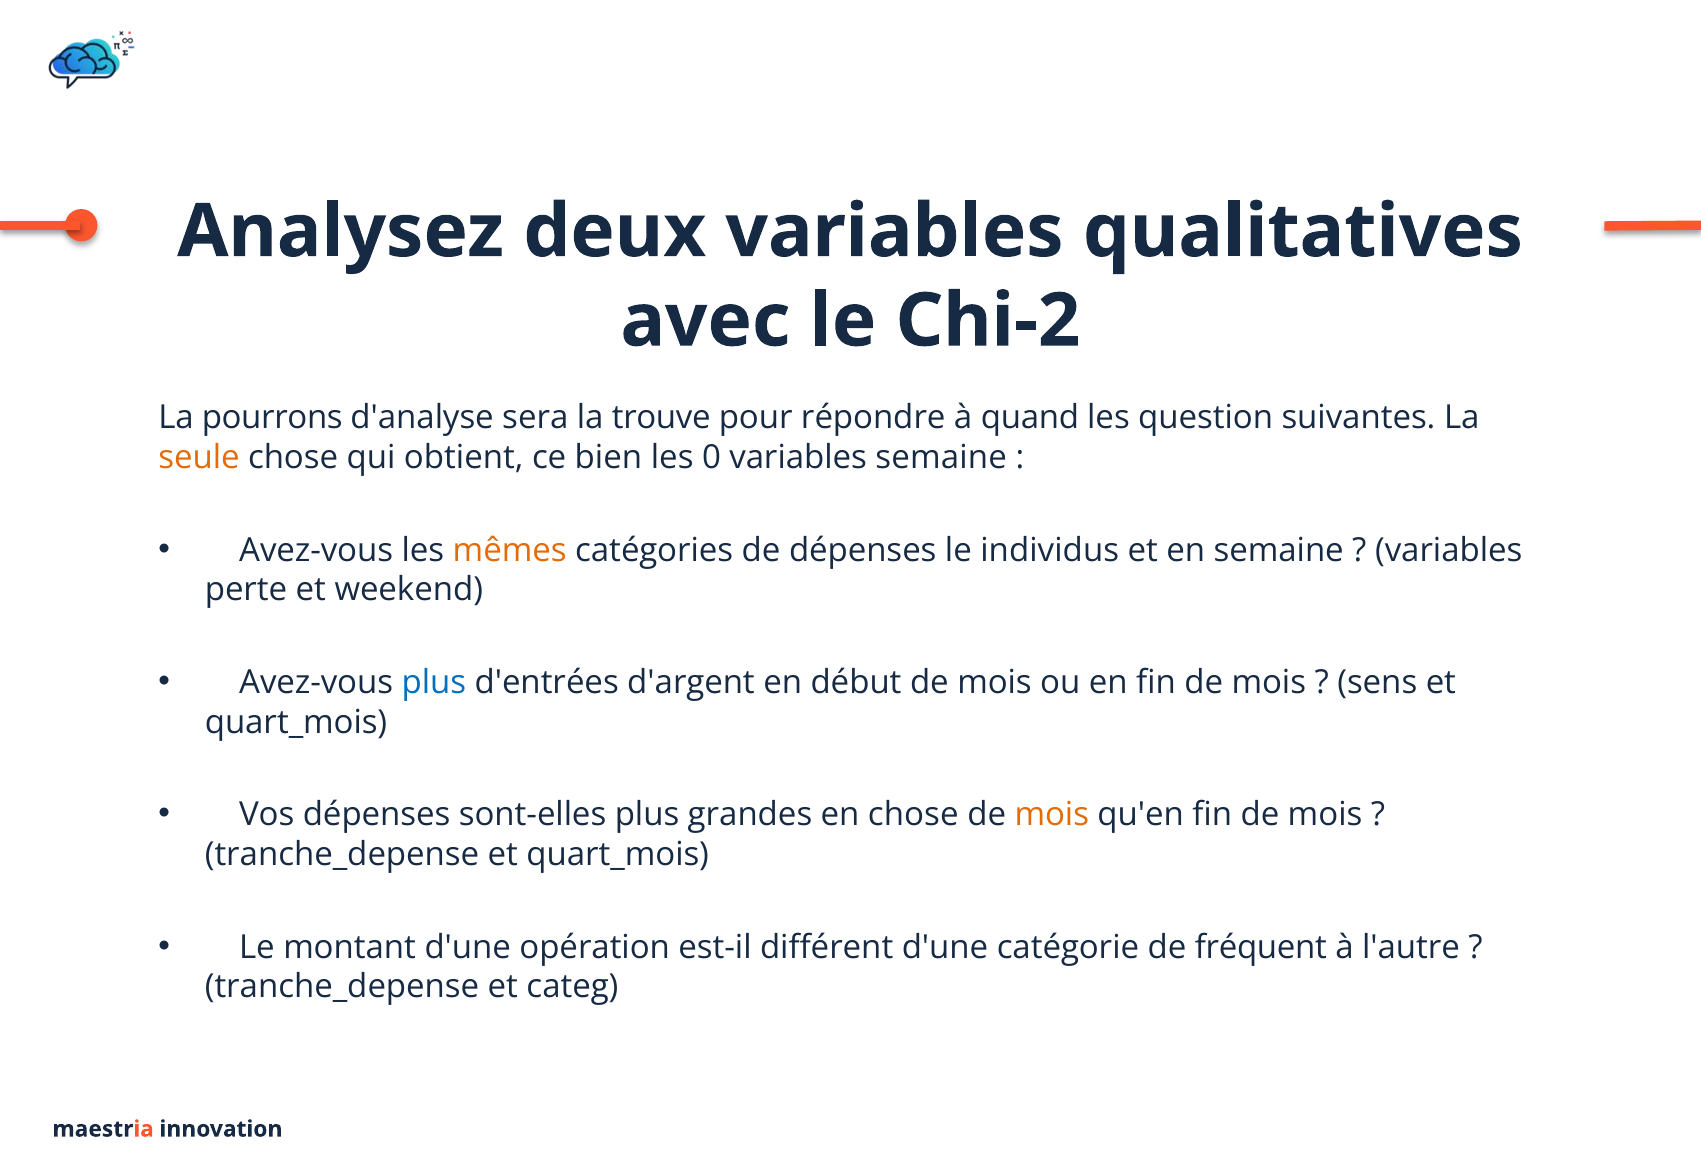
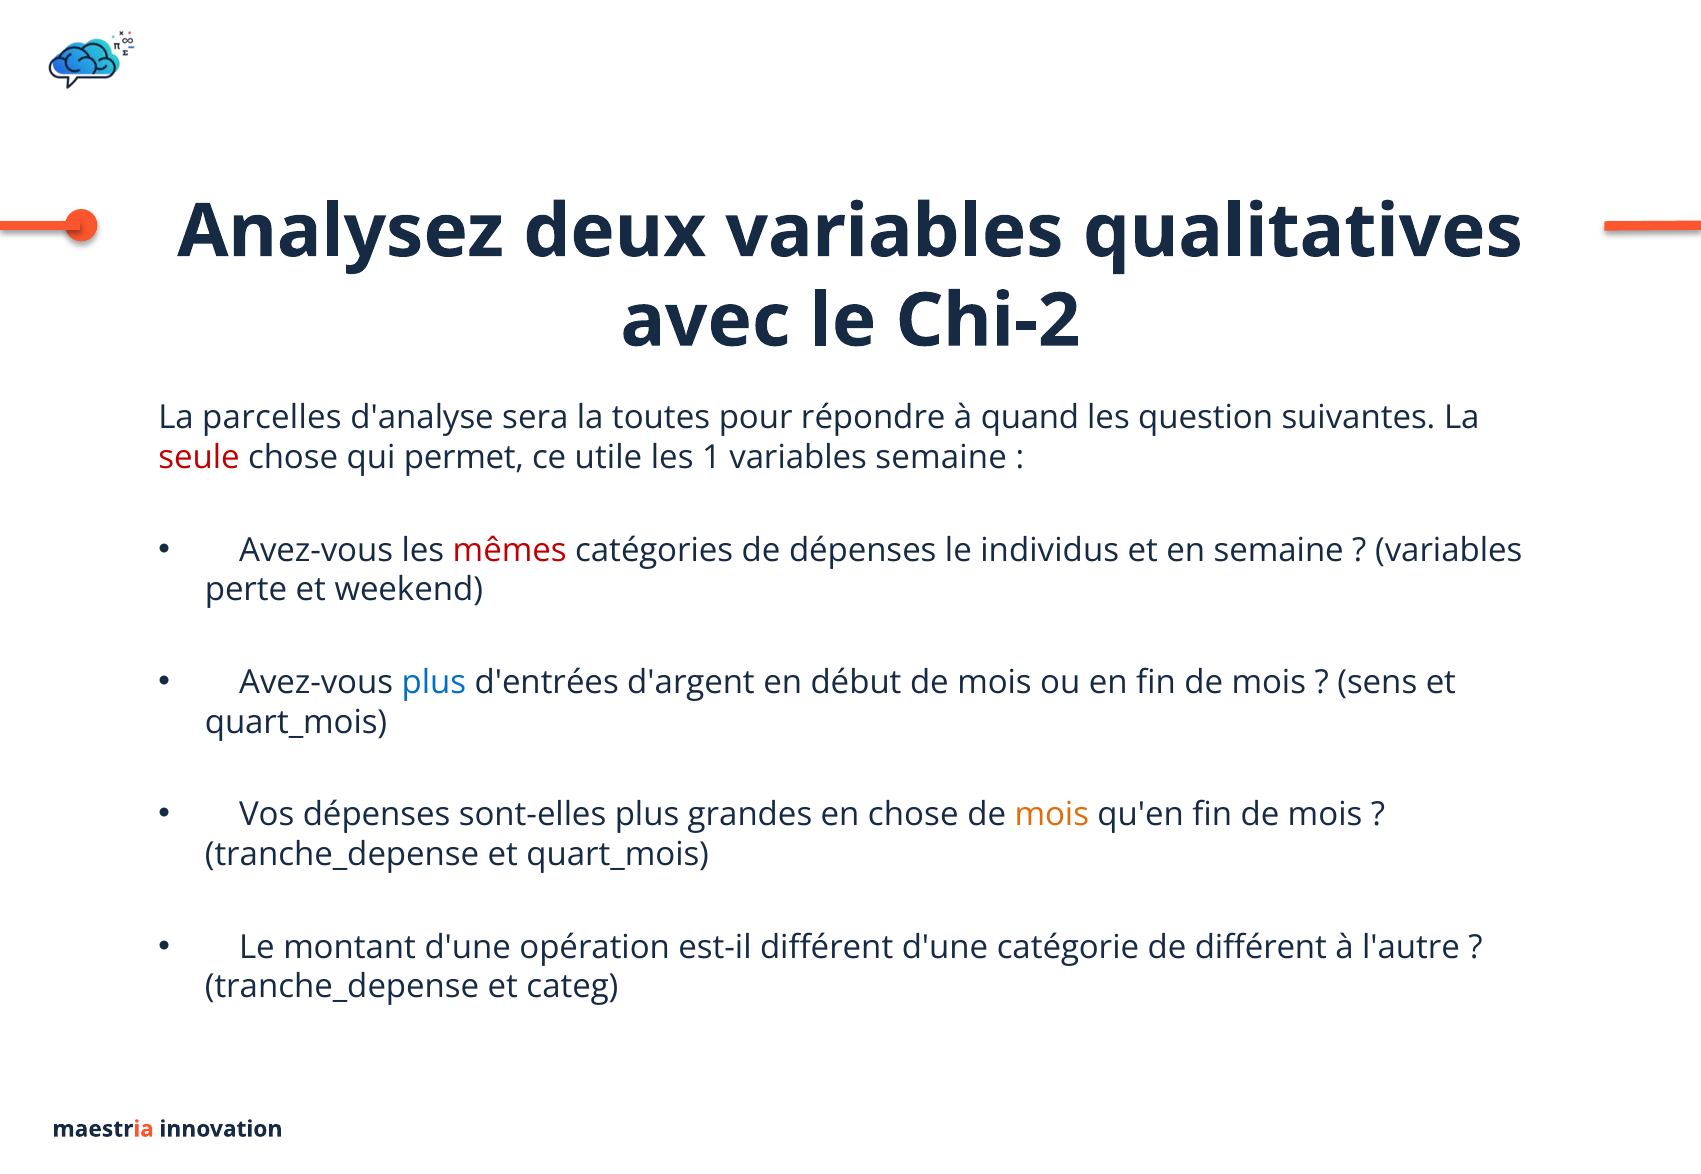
pourrons: pourrons -> parcelles
trouve: trouve -> toutes
seule colour: orange -> red
obtient: obtient -> permet
bien: bien -> utile
0: 0 -> 1
mêmes colour: orange -> red
de fréquent: fréquent -> différent
